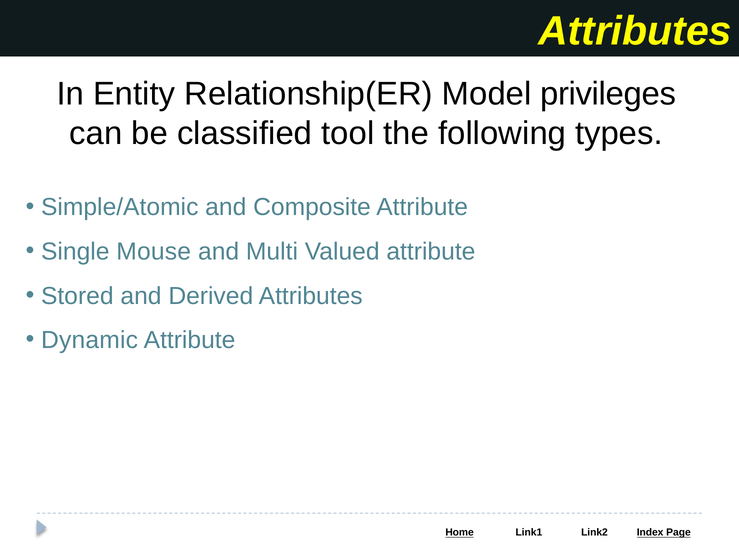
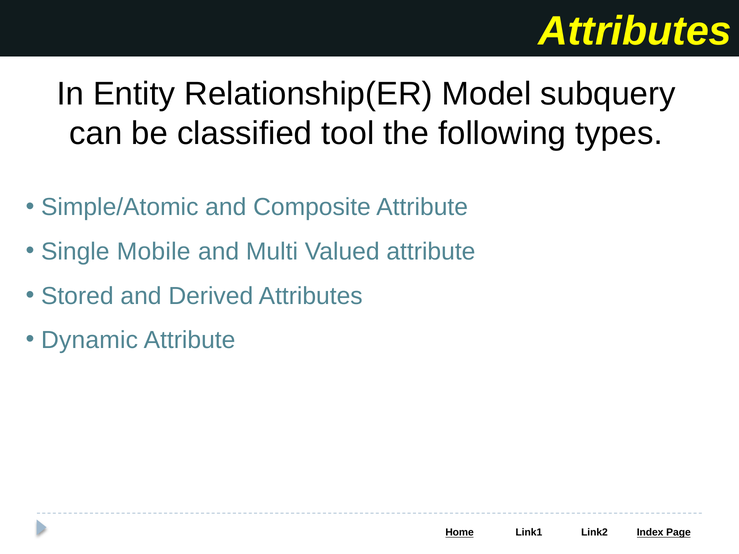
privileges: privileges -> subquery
Mouse: Mouse -> Mobile
